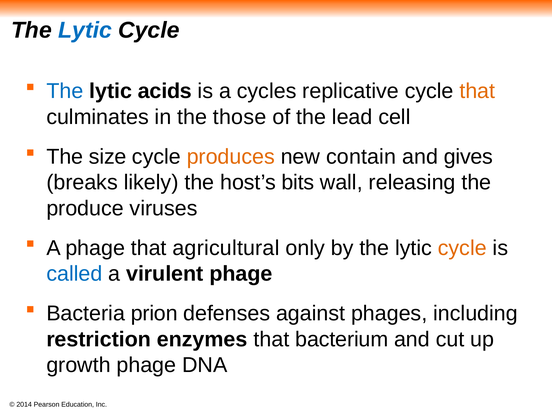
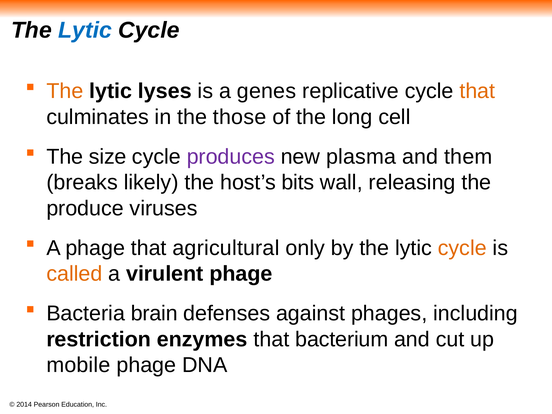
The at (65, 91) colour: blue -> orange
acids: acids -> lyses
cycles: cycles -> genes
lead: lead -> long
produces colour: orange -> purple
contain: contain -> plasma
gives: gives -> them
called colour: blue -> orange
prion: prion -> brain
growth: growth -> mobile
